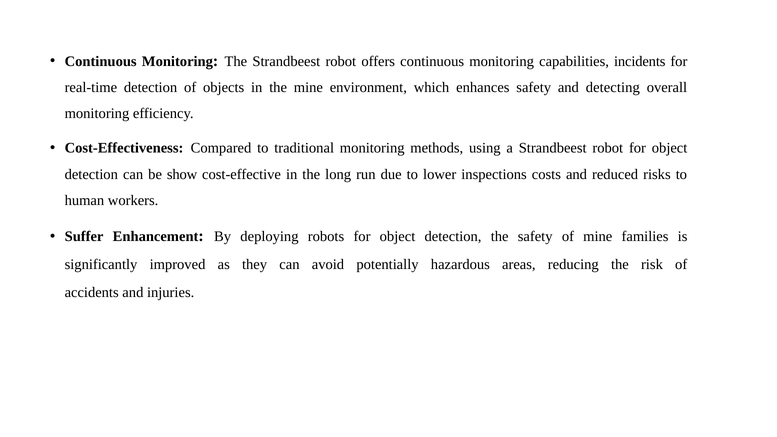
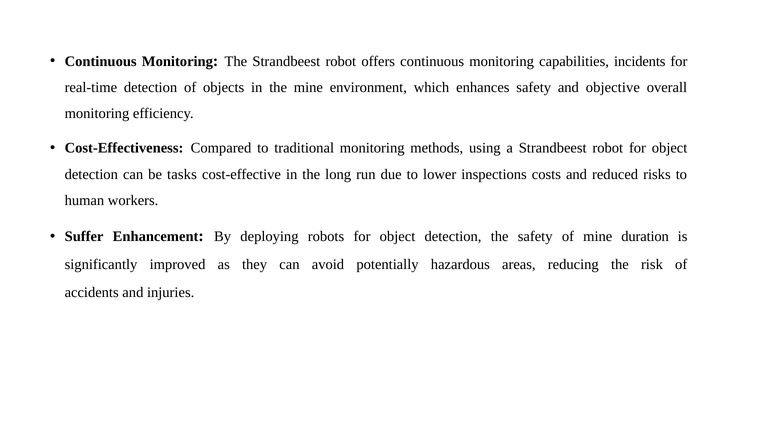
detecting: detecting -> objective
show: show -> tasks
families: families -> duration
